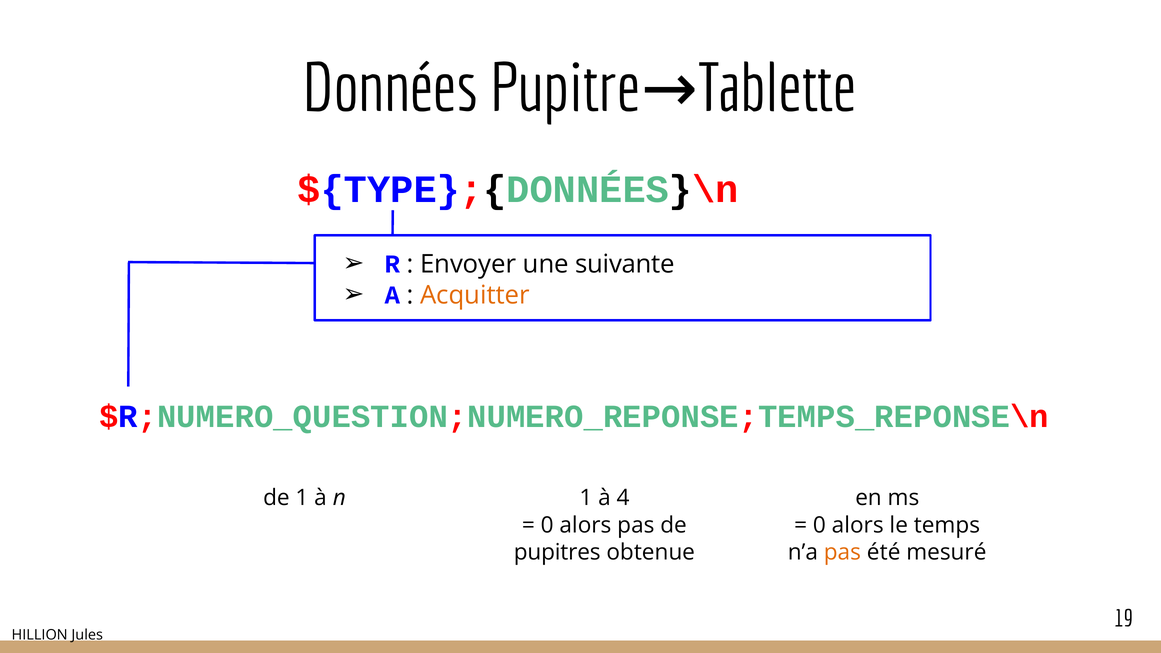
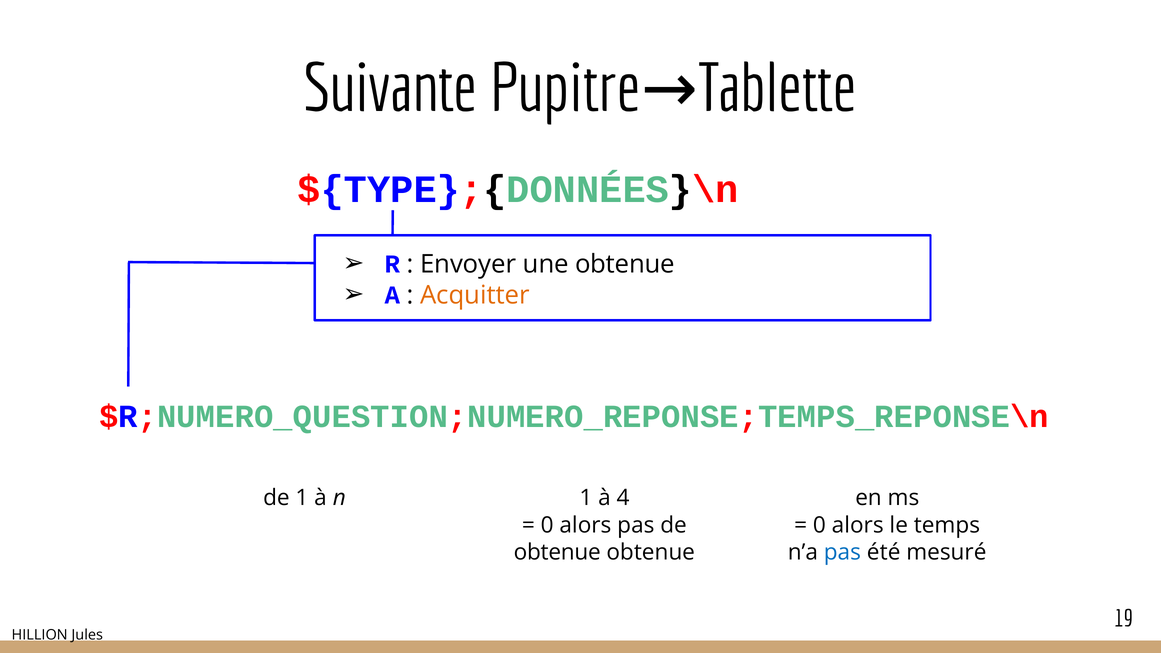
Données: Données -> Suivante
une suivante: suivante -> obtenue
pupitres at (557, 552): pupitres -> obtenue
pas at (842, 552) colour: orange -> blue
